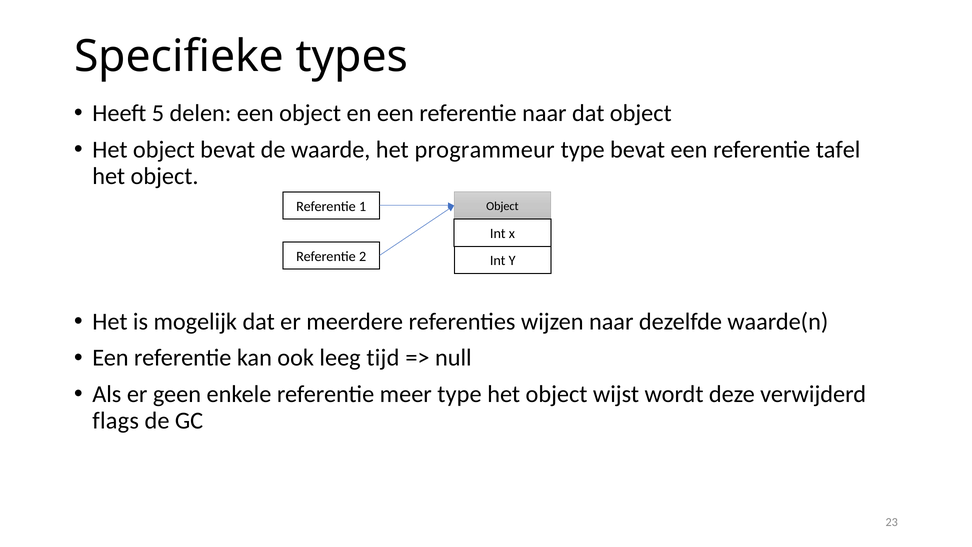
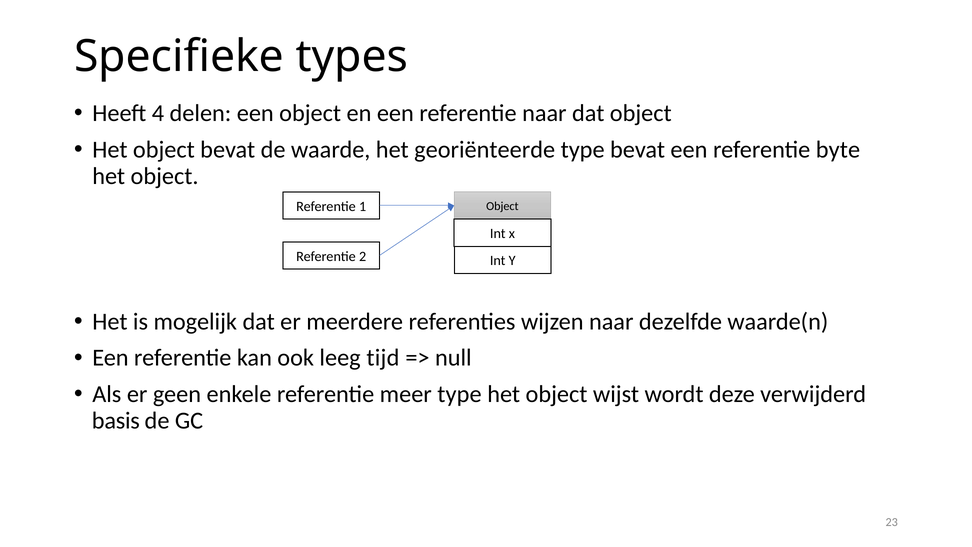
5: 5 -> 4
programmeur: programmeur -> georiënteerde
tafel: tafel -> byte
flags: flags -> basis
